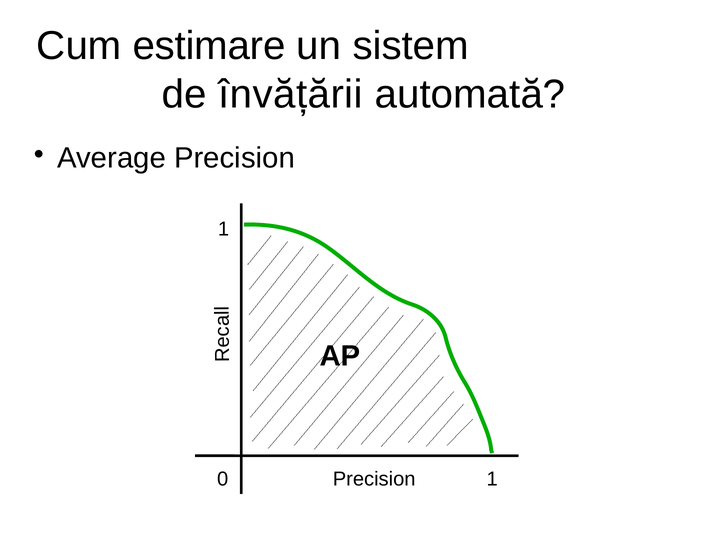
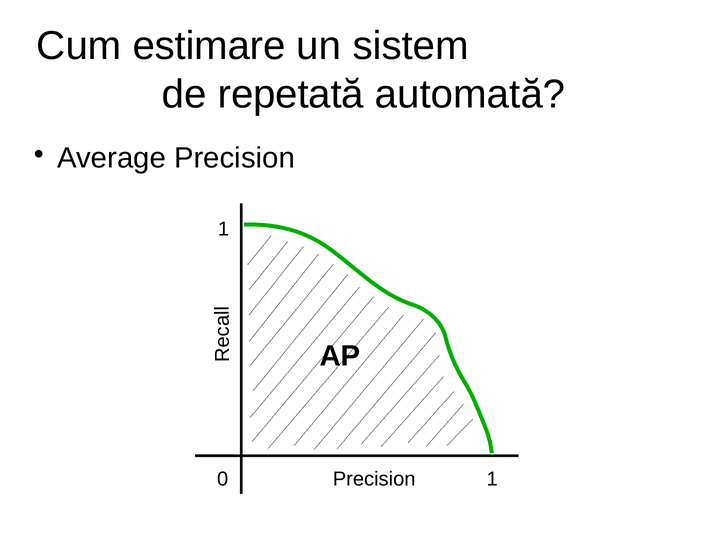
învățării: învățării -> repetată
